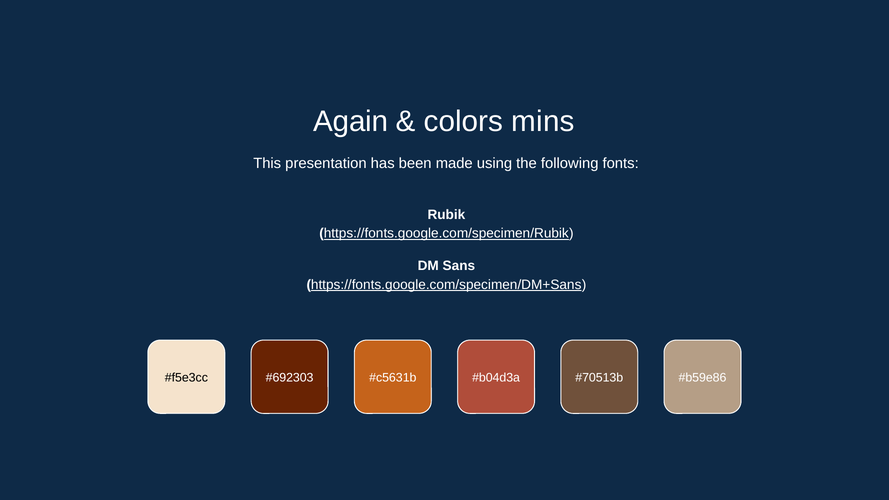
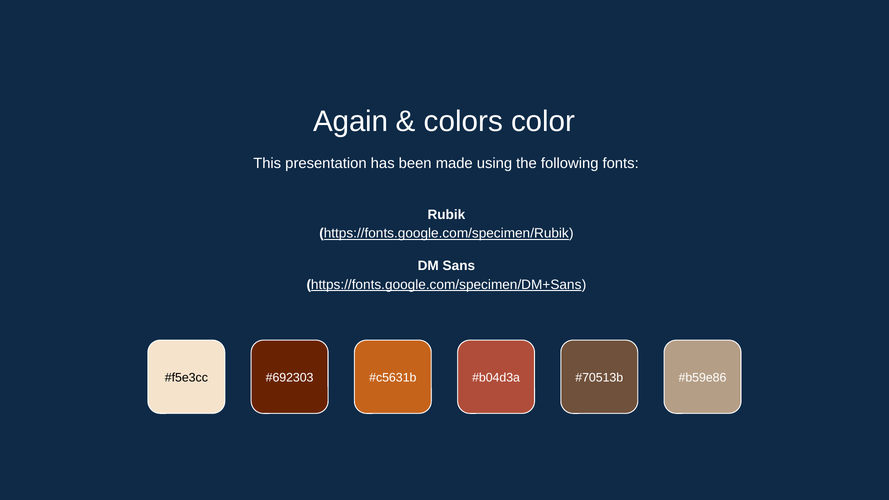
mins: mins -> color
